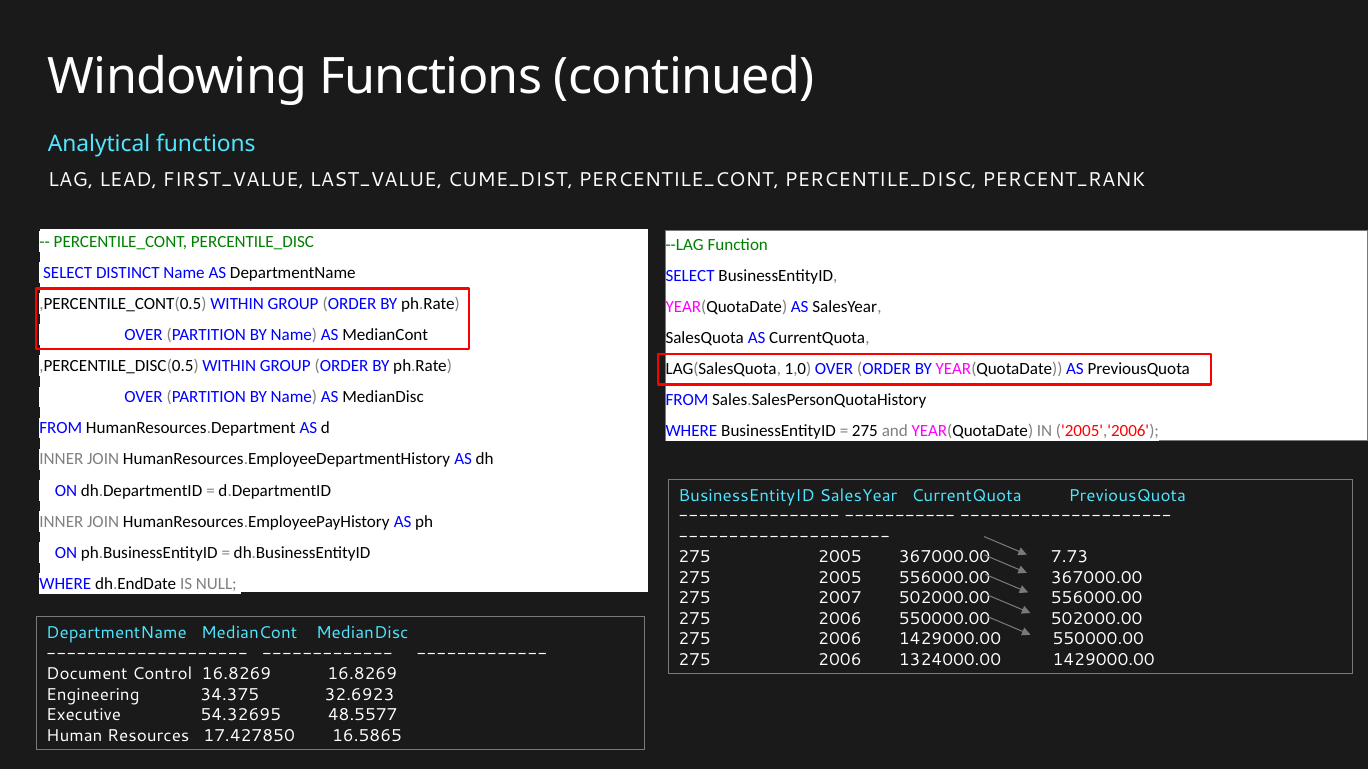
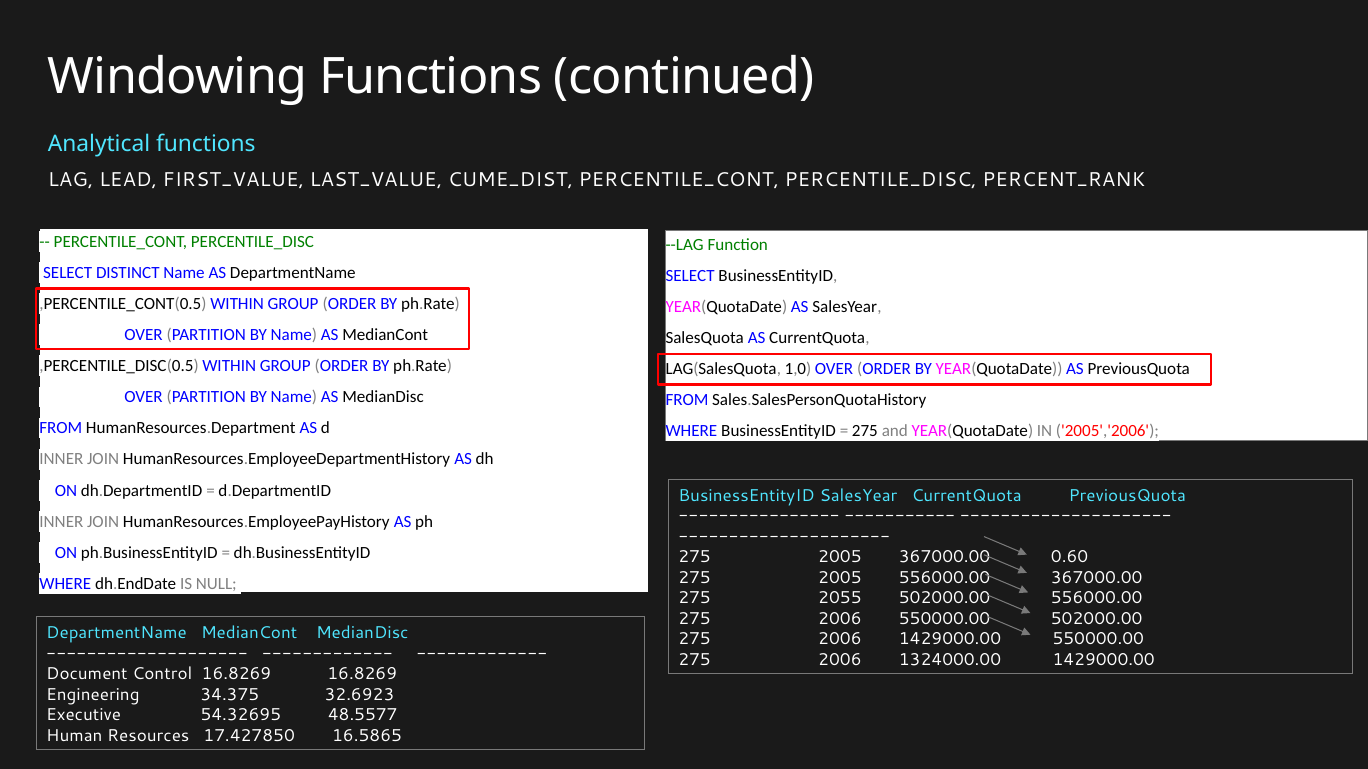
7.73: 7.73 -> 0.60
2007: 2007 -> 2055
